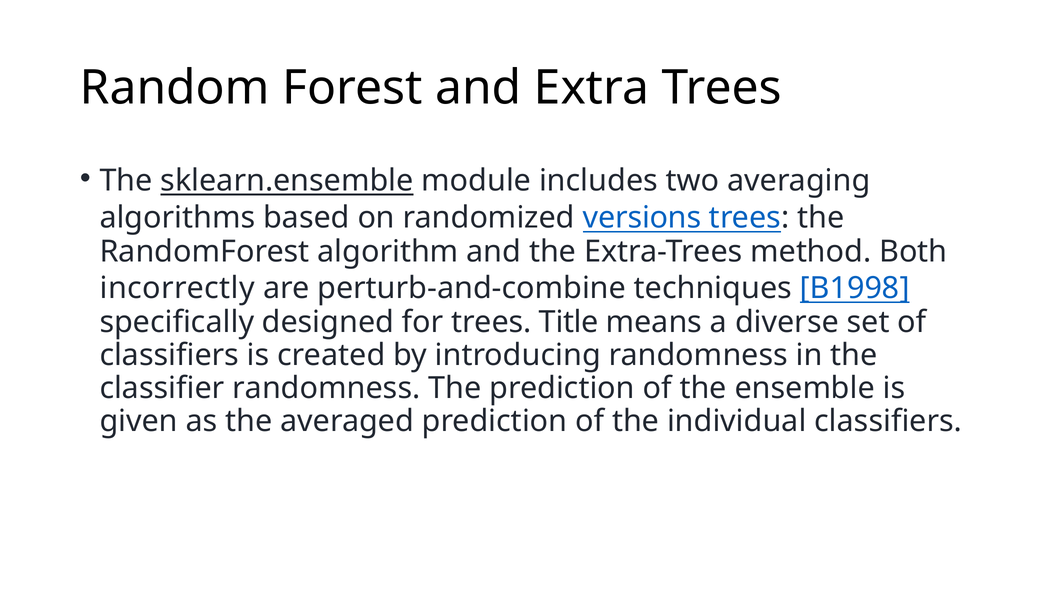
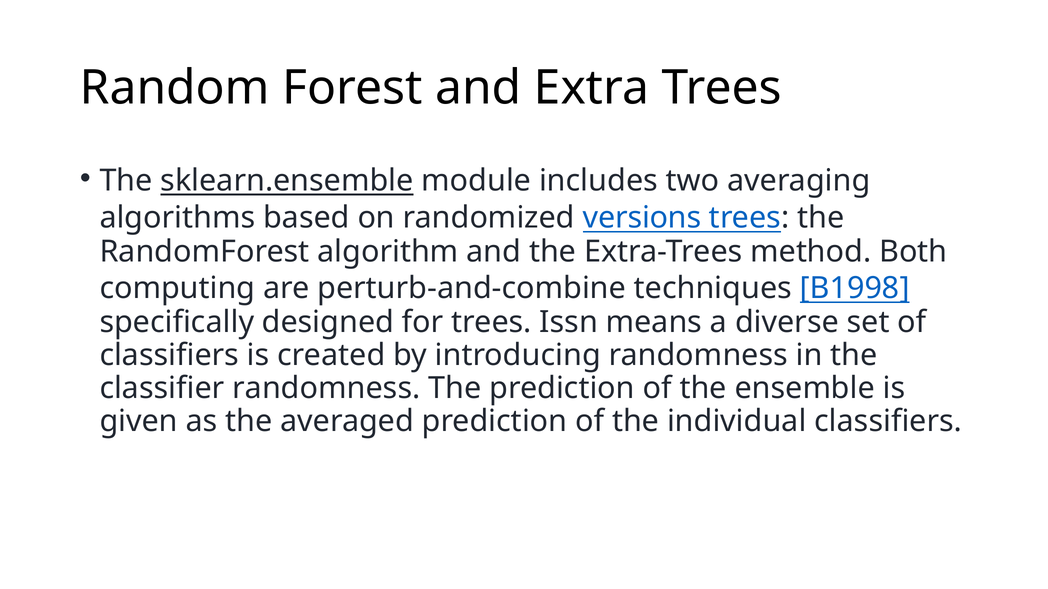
incorrectly: incorrectly -> computing
Title: Title -> Issn
